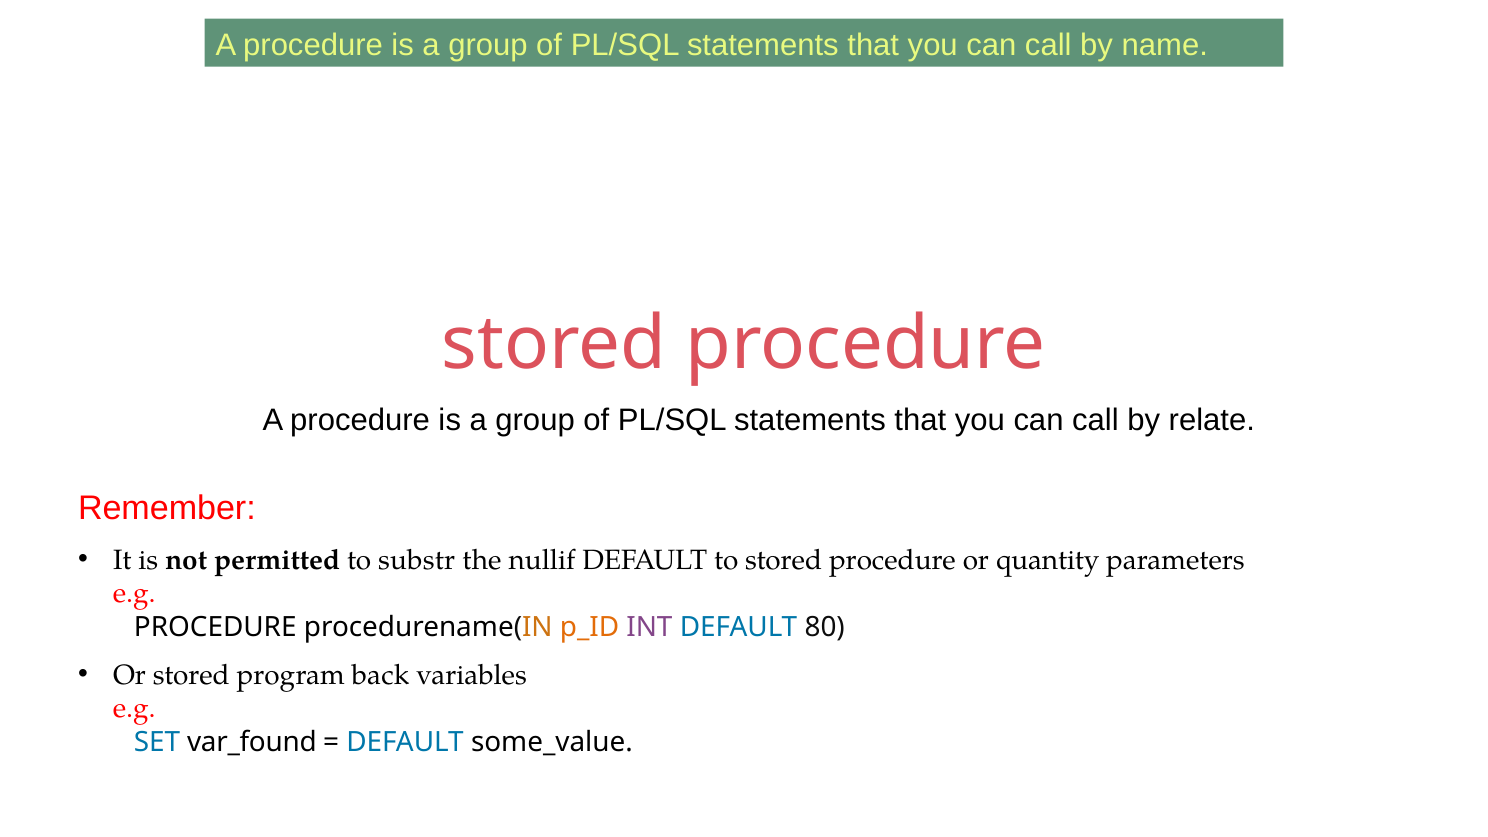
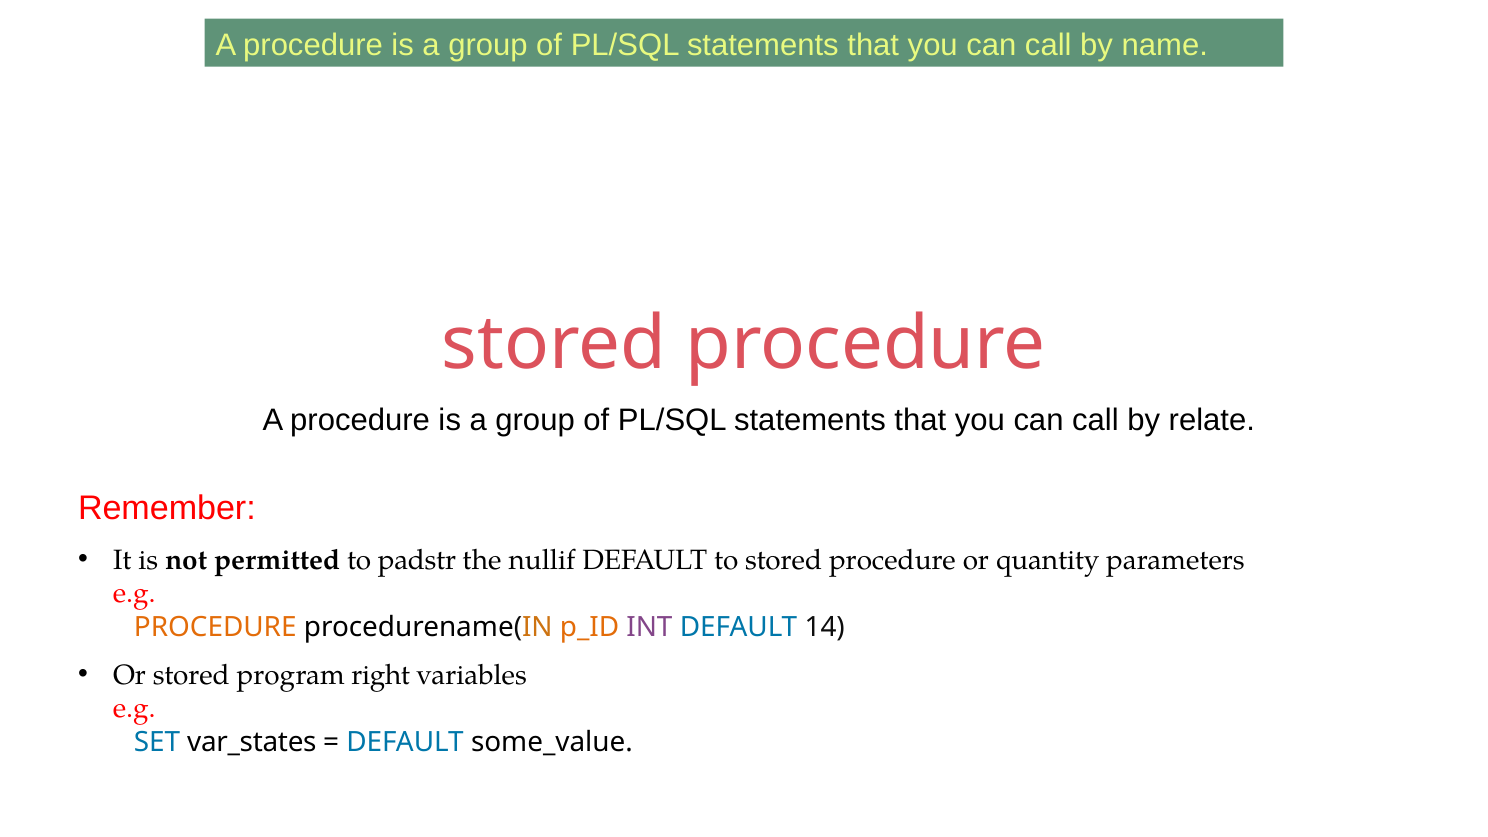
substr: substr -> padstr
PROCEDURE at (215, 627) colour: black -> orange
80: 80 -> 14
back: back -> right
var_found: var_found -> var_states
